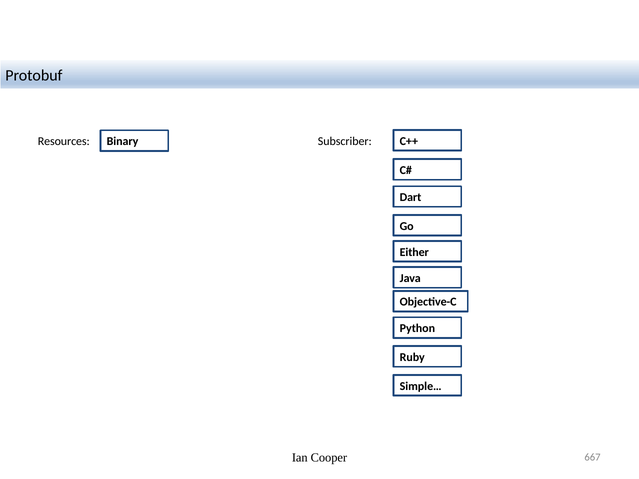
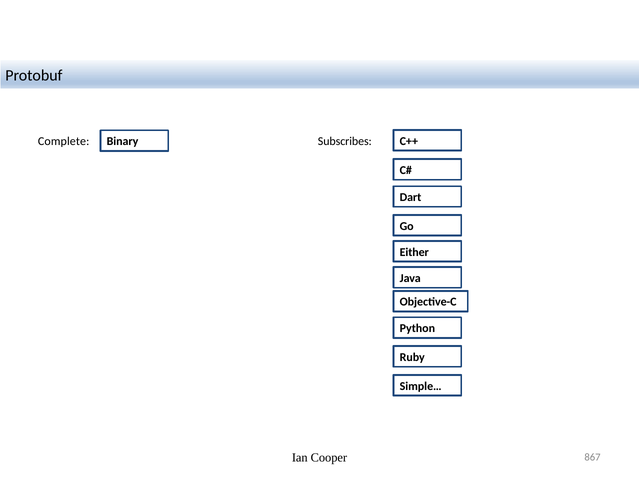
Resources: Resources -> Complete
Subscriber: Subscriber -> Subscribes
667: 667 -> 867
